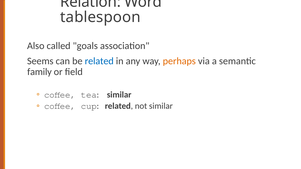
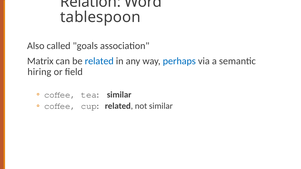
Seems: Seems -> Matrix
perhaps colour: orange -> blue
family: family -> hiring
